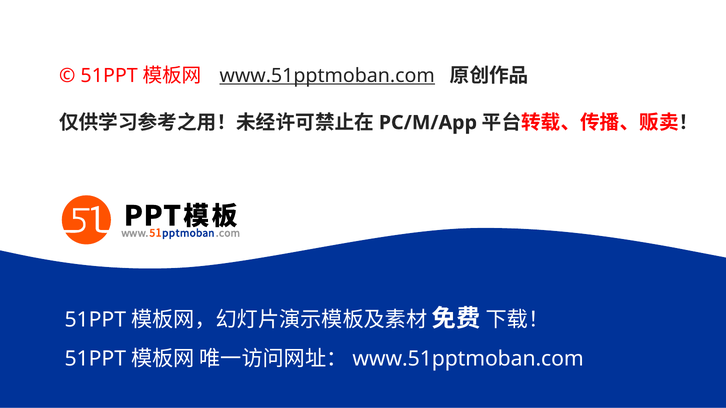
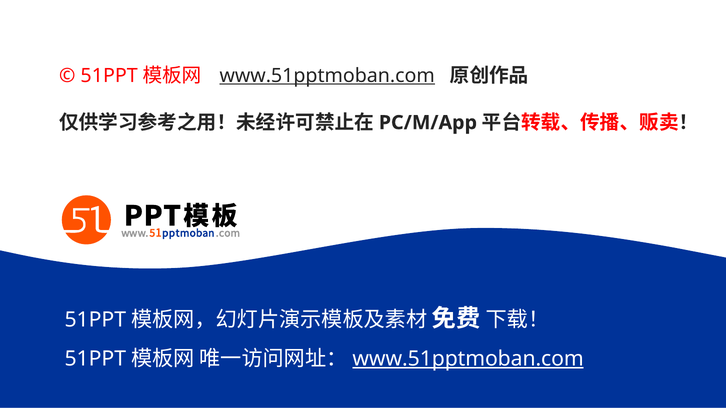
www.51pptmoban.com at (468, 359) underline: none -> present
